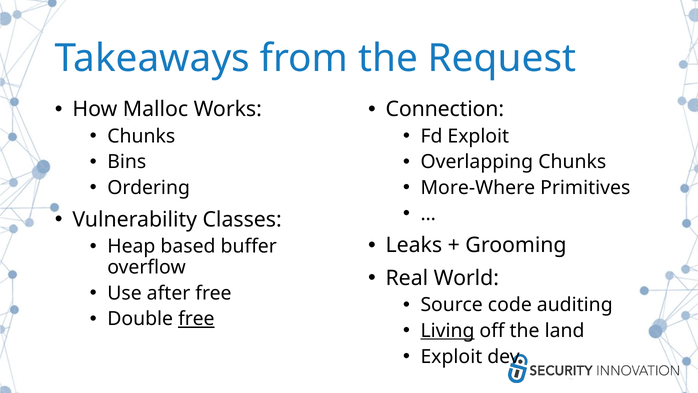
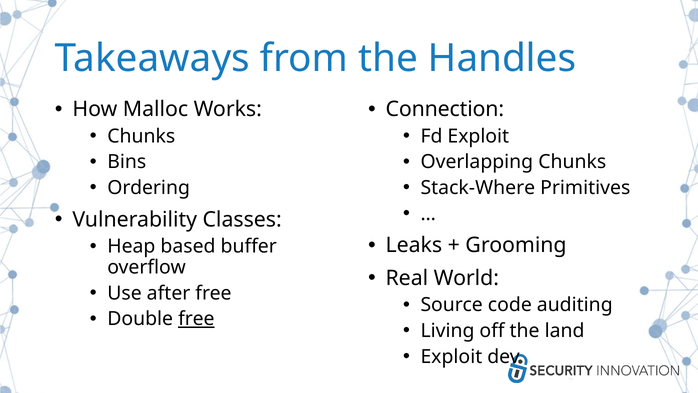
Request: Request -> Handles
More-Where: More-Where -> Stack-Where
Living underline: present -> none
